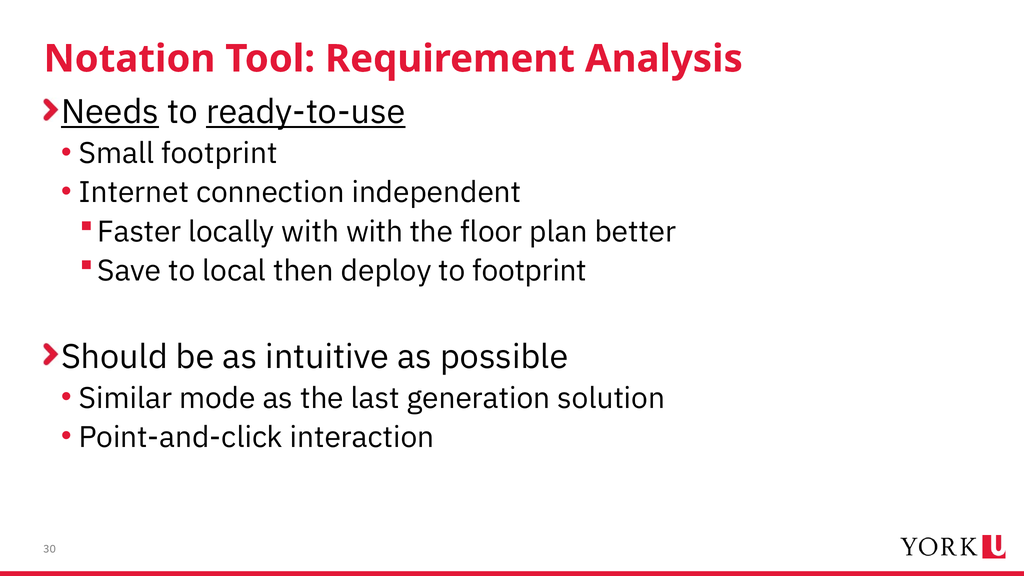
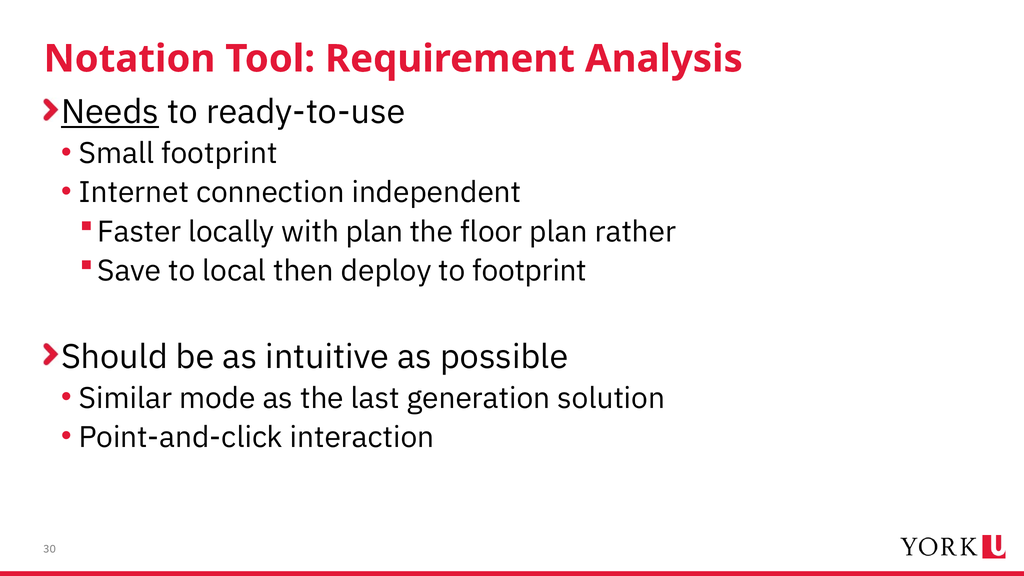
ready-to-use underline: present -> none
with with: with -> plan
better: better -> rather
